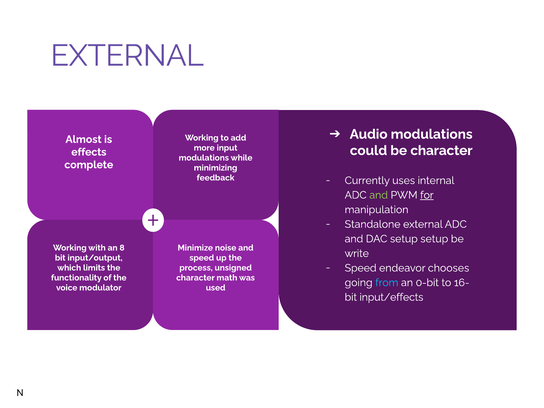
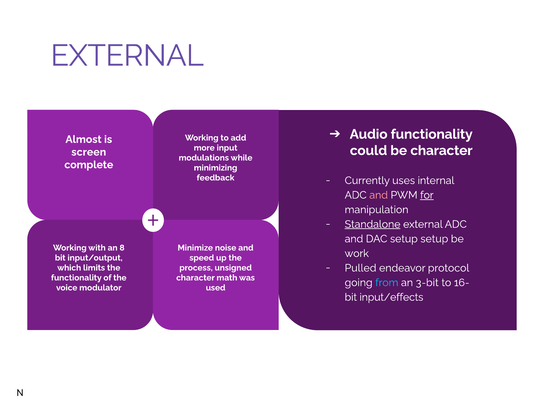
Audio modulations: modulations -> functionality
effects: effects -> screen
and at (379, 195) colour: light green -> pink
Standalone underline: none -> present
write: write -> work
Speed at (361, 268): Speed -> Pulled
chooses: chooses -> protocol
0-bit: 0-bit -> 3-bit
